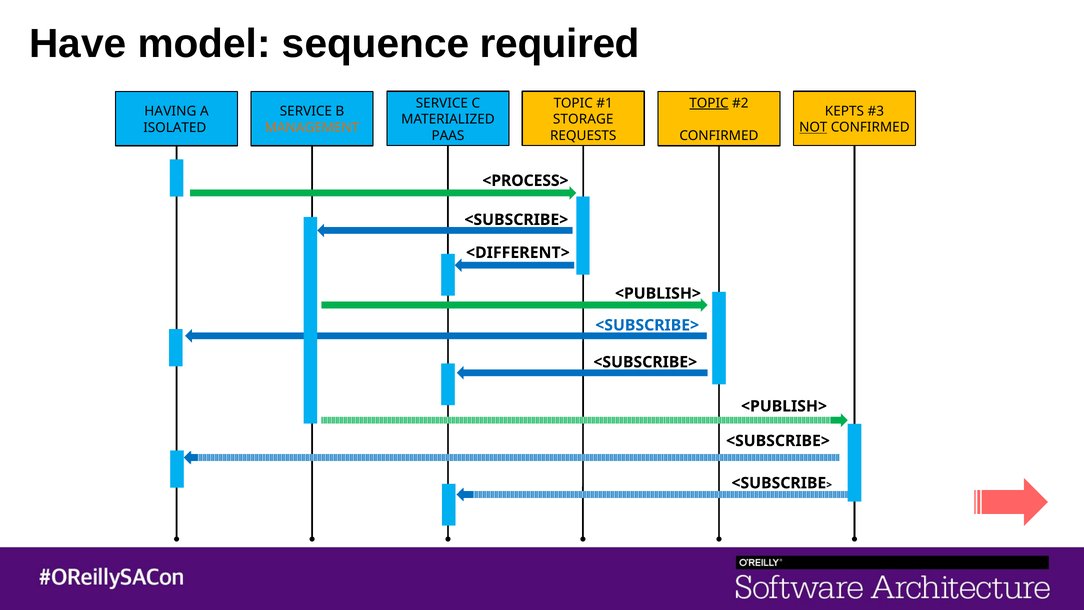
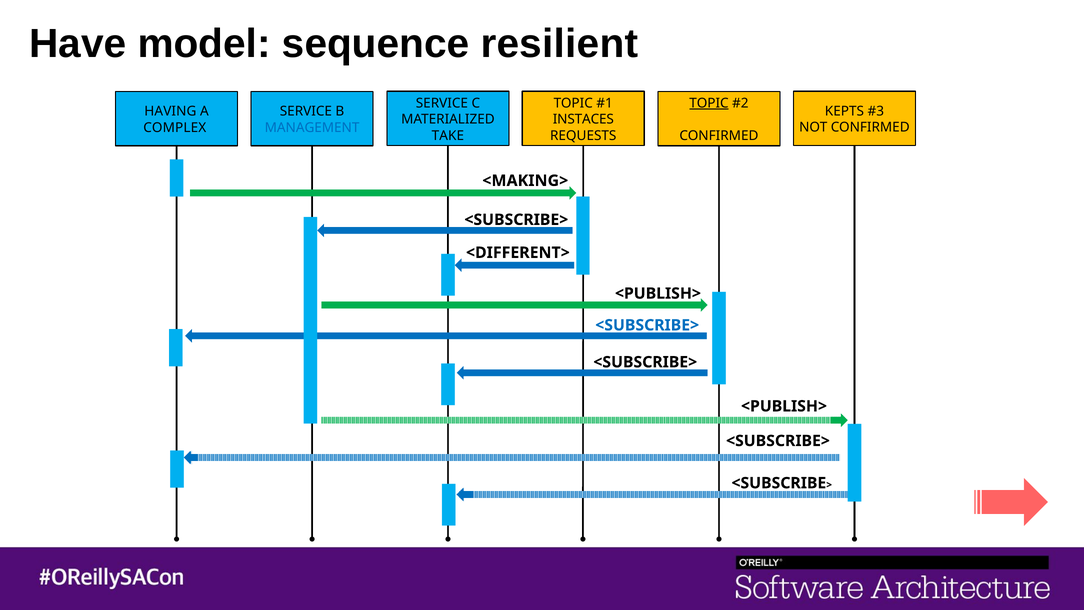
required: required -> resilient
STORAGE: STORAGE -> INSTACES
NOT underline: present -> none
ISOLATED: ISOLATED -> COMPLEX
MANAGEMENT colour: orange -> blue
PAAS: PAAS -> TAKE
<PROCESS>: <PROCESS> -> <MAKING>
